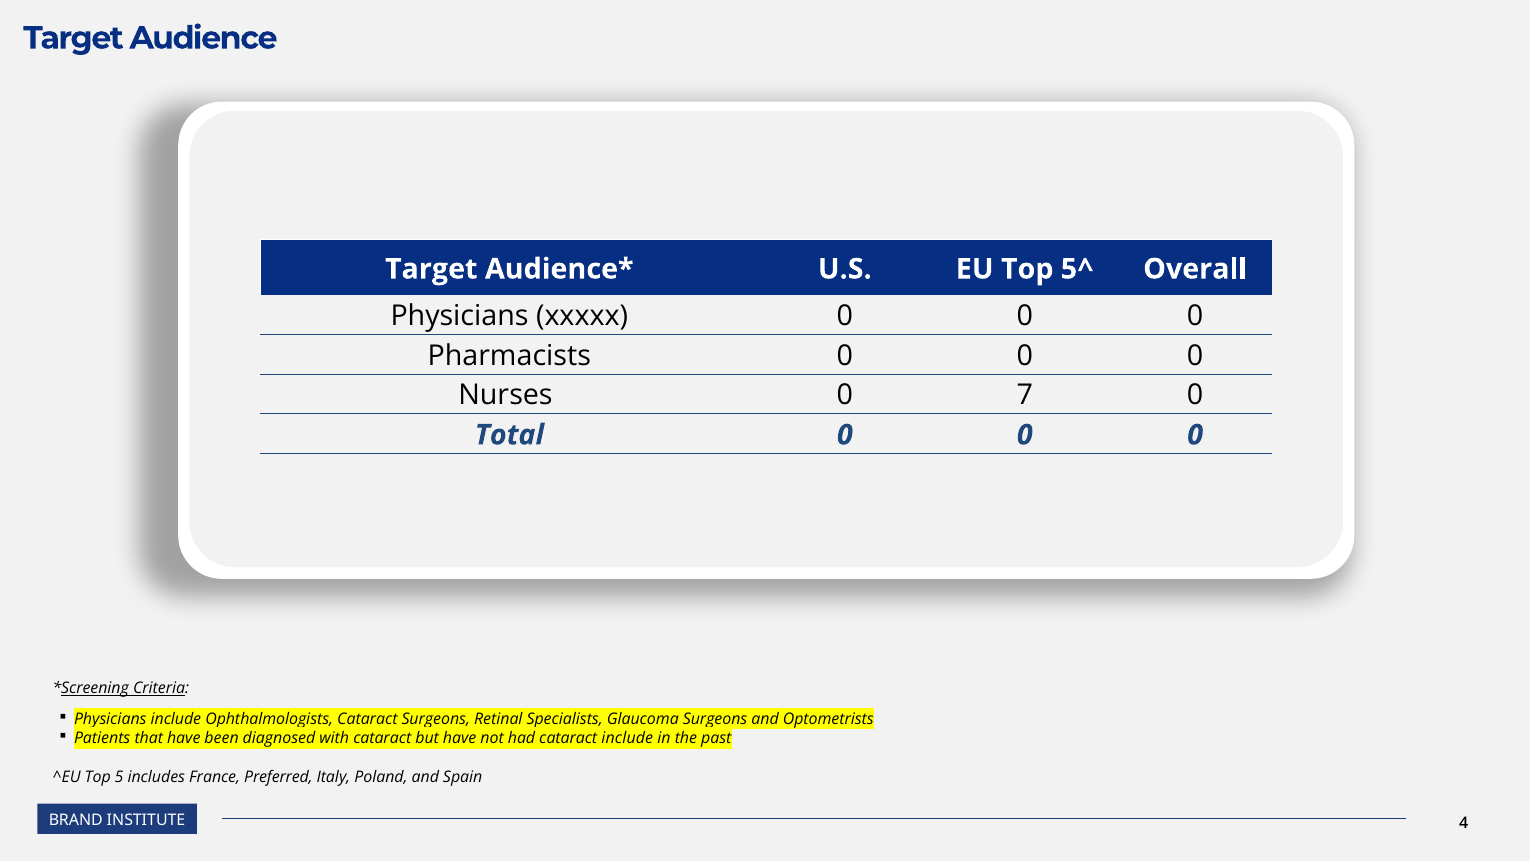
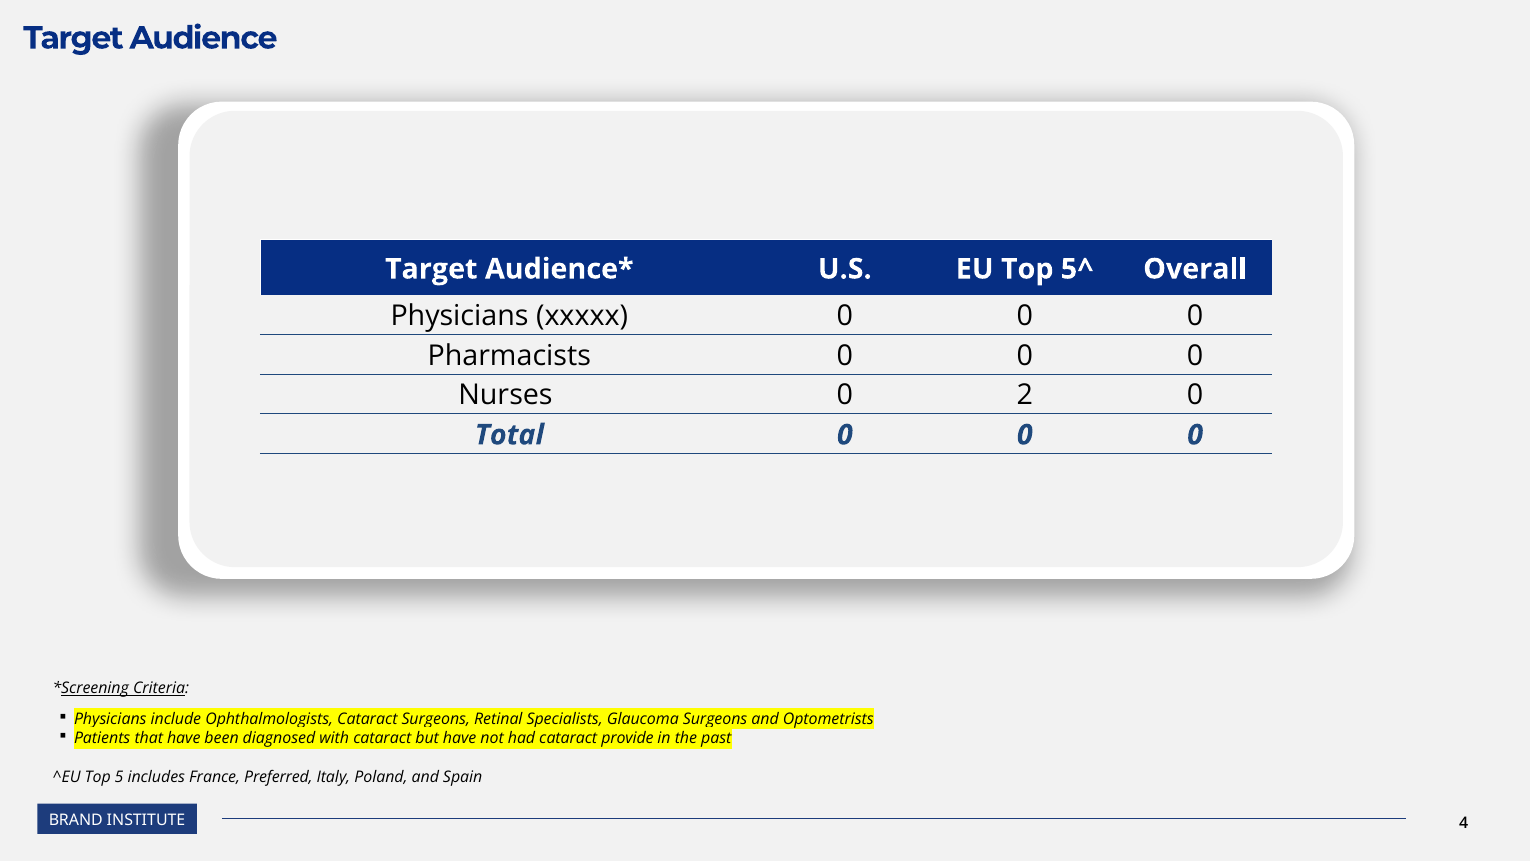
7: 7 -> 2
cataract include: include -> provide
